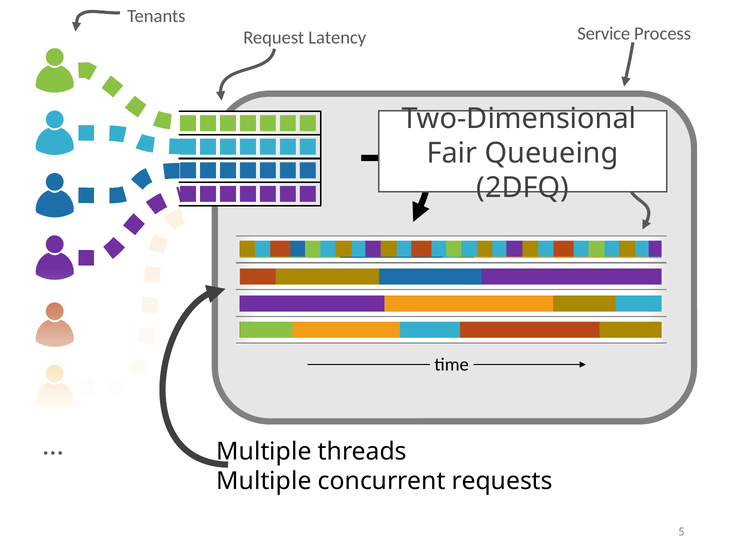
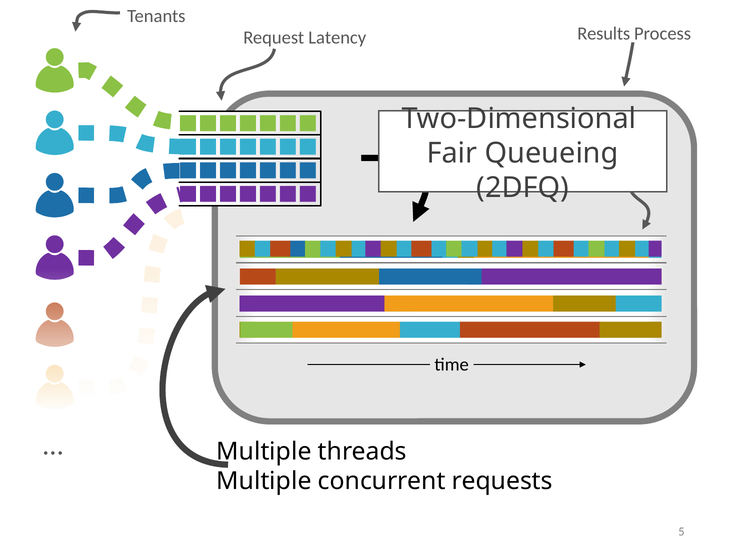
Service: Service -> Results
